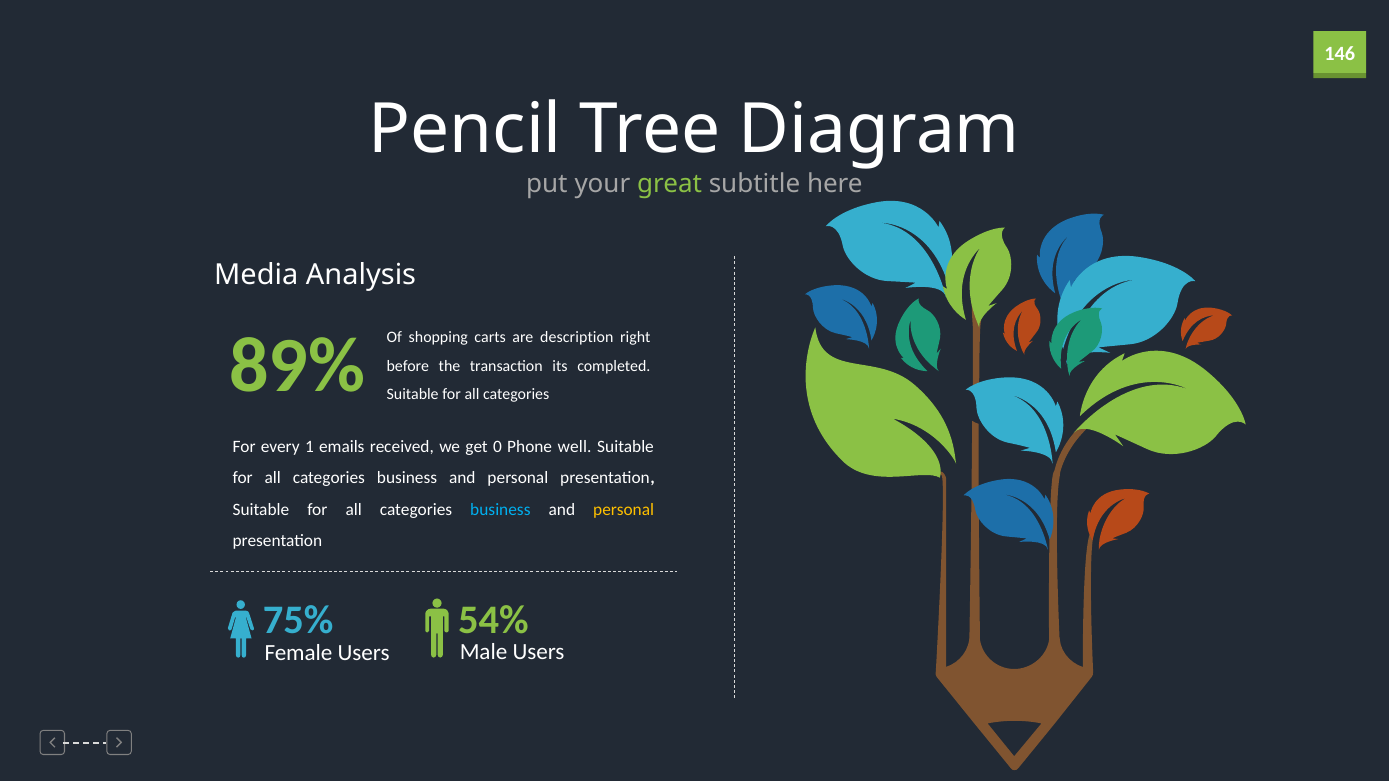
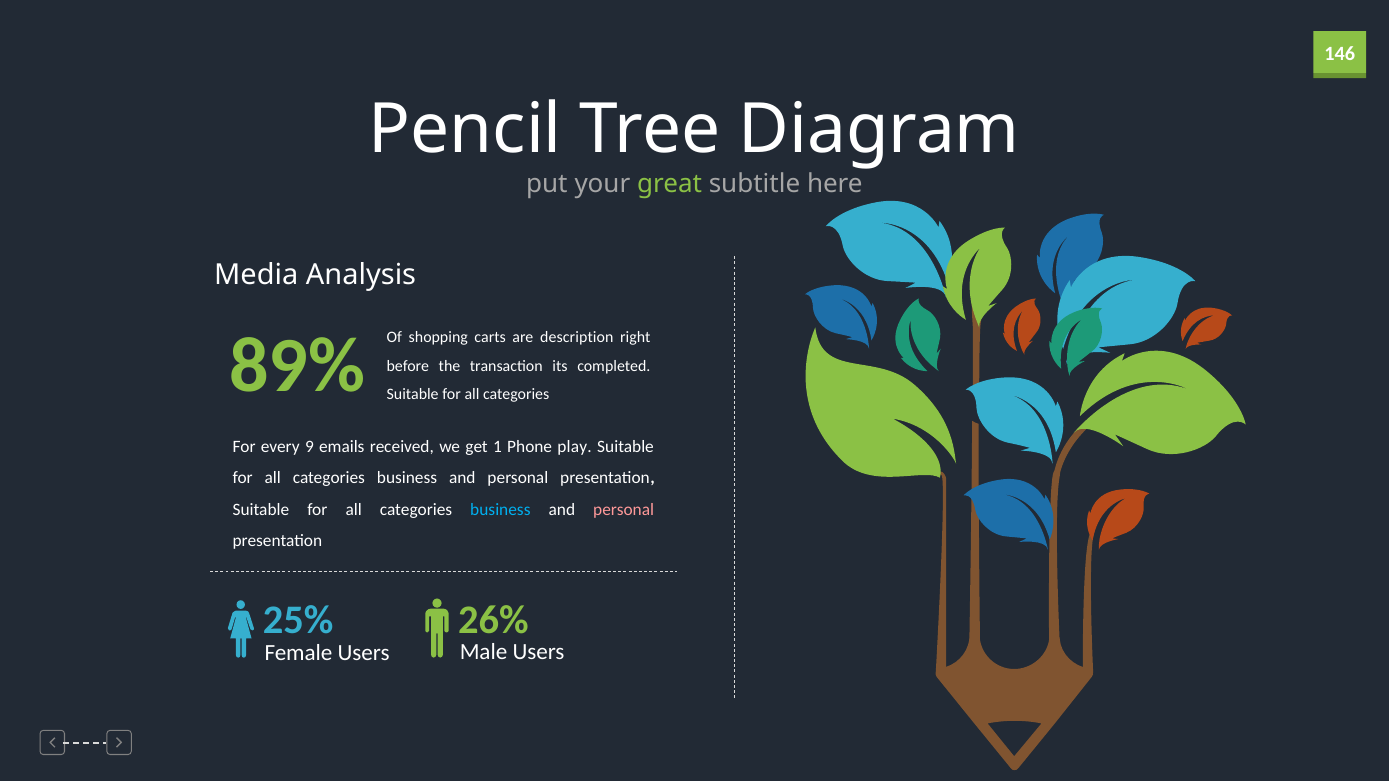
1: 1 -> 9
0: 0 -> 1
well: well -> play
personal at (624, 510) colour: yellow -> pink
75%: 75% -> 25%
54%: 54% -> 26%
